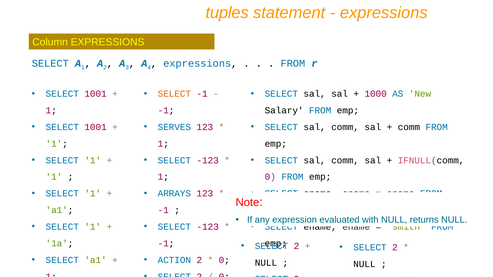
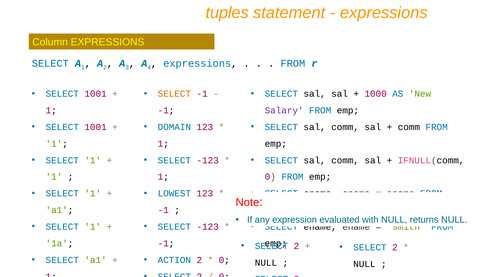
Salary colour: black -> purple
SERVES: SERVES -> DOMAIN
ARRAYS: ARRAYS -> LOWEST
